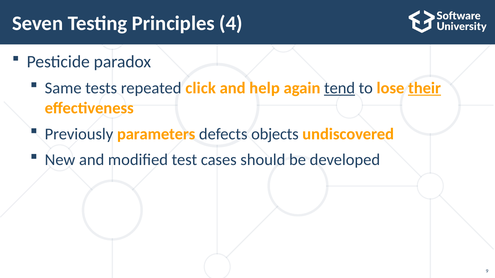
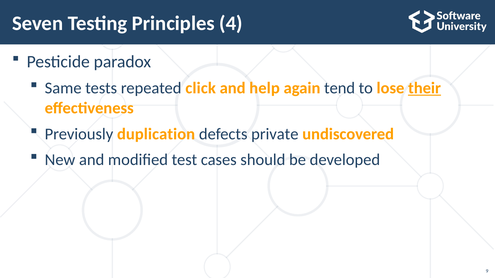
tend underline: present -> none
parameters: parameters -> duplication
objects: objects -> private
